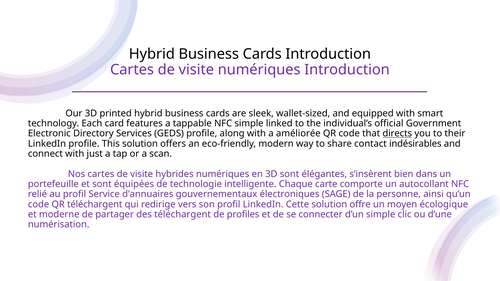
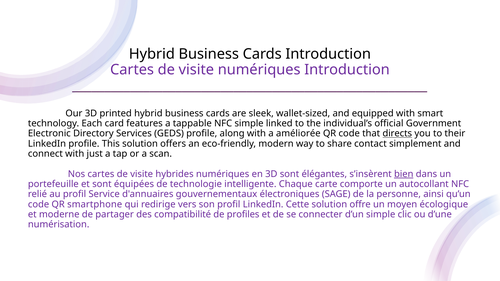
indésirables: indésirables -> simplement
bien underline: none -> present
QR téléchargent: téléchargent -> smartphone
des téléchargent: téléchargent -> compatibilité
